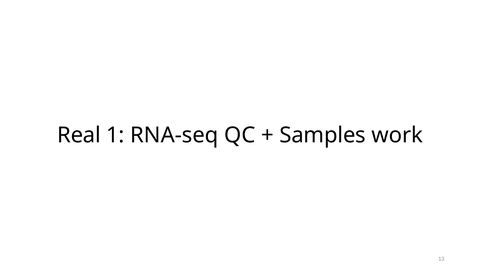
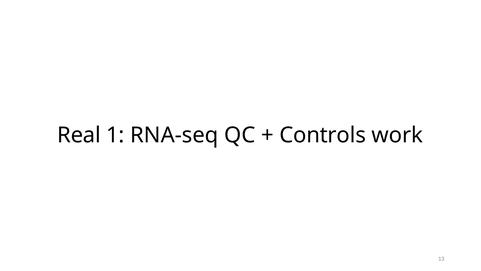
Samples: Samples -> Controls
